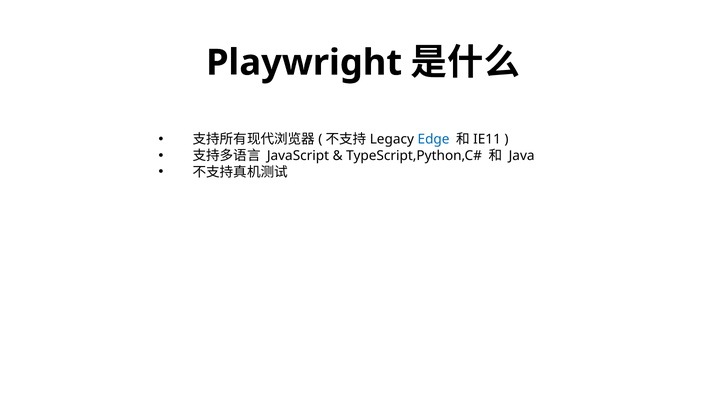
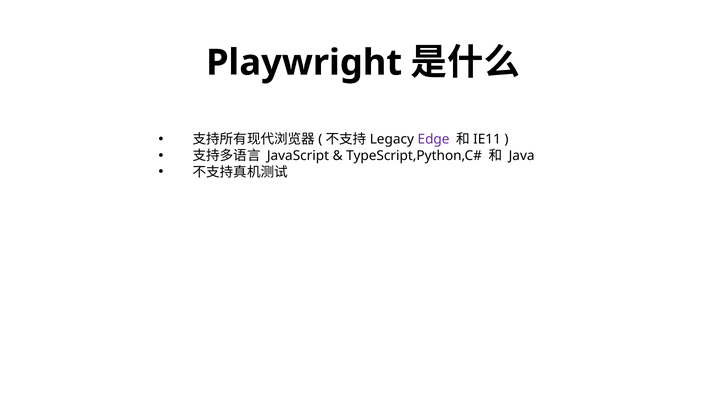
Edge colour: blue -> purple
